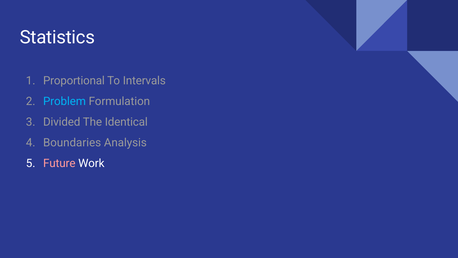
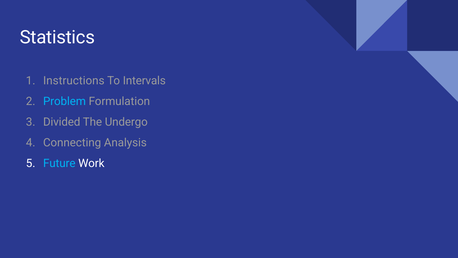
Proportional: Proportional -> Instructions
Identical: Identical -> Undergo
Boundaries: Boundaries -> Connecting
Future colour: pink -> light blue
